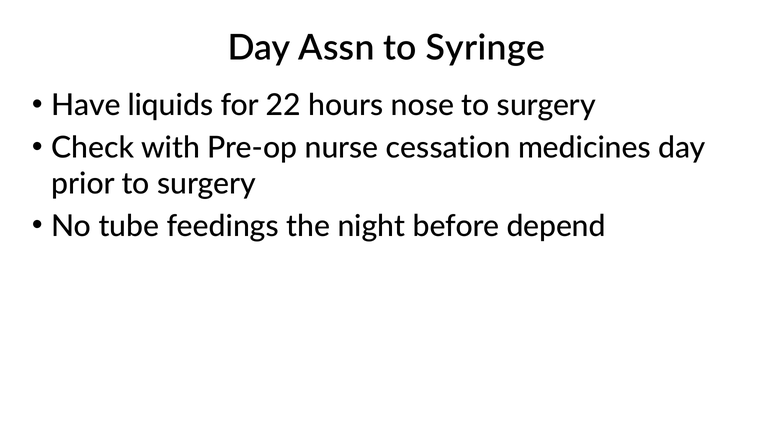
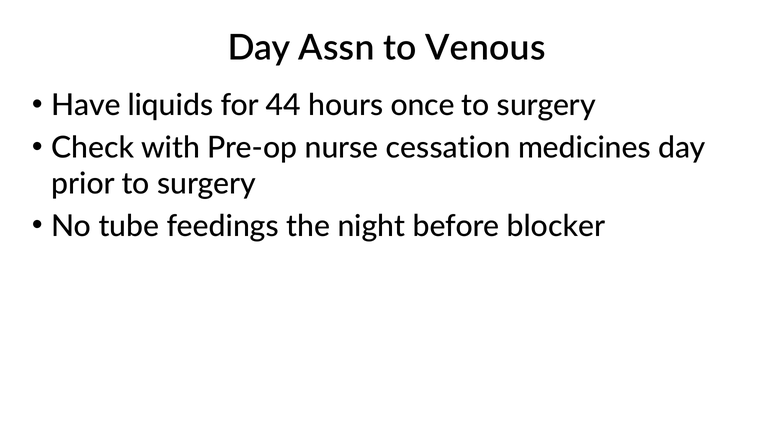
Syringe: Syringe -> Venous
22: 22 -> 44
nose: nose -> once
depend: depend -> blocker
